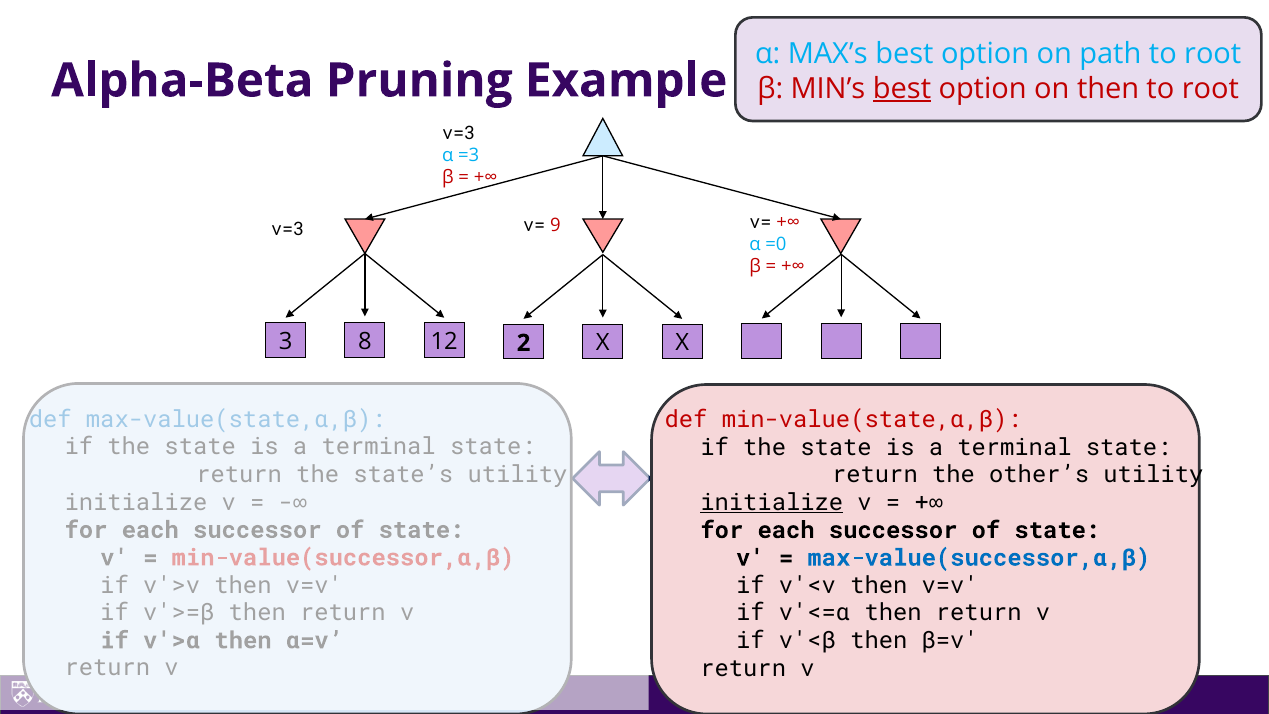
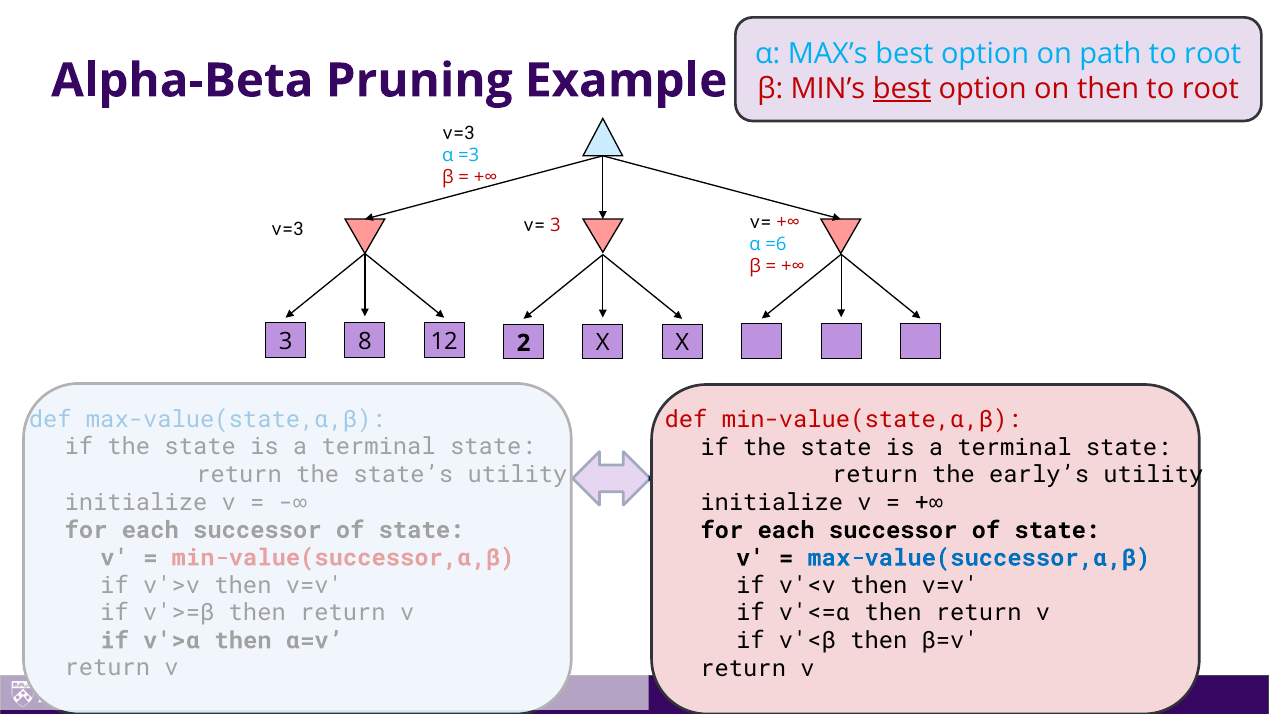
v= 9: 9 -> 3
=0: =0 -> =6
other’s: other’s -> early’s
initialize at (772, 502) underline: present -> none
